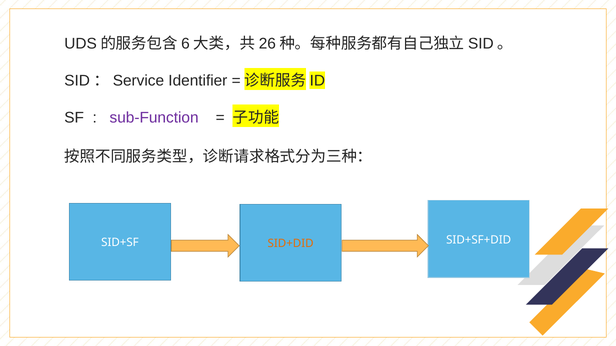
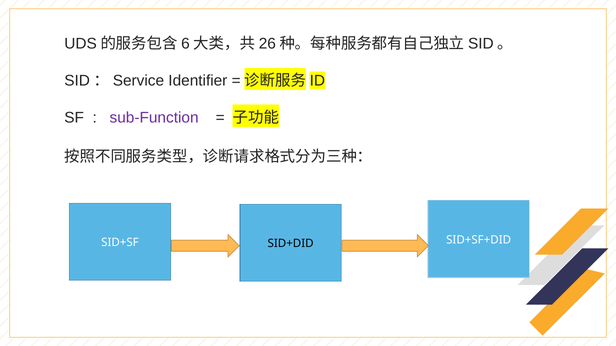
SID+DID colour: orange -> black
